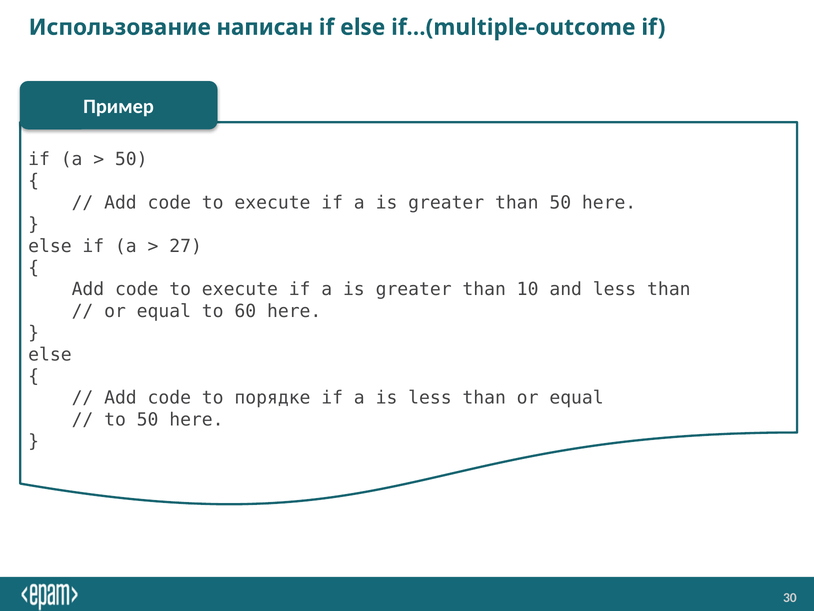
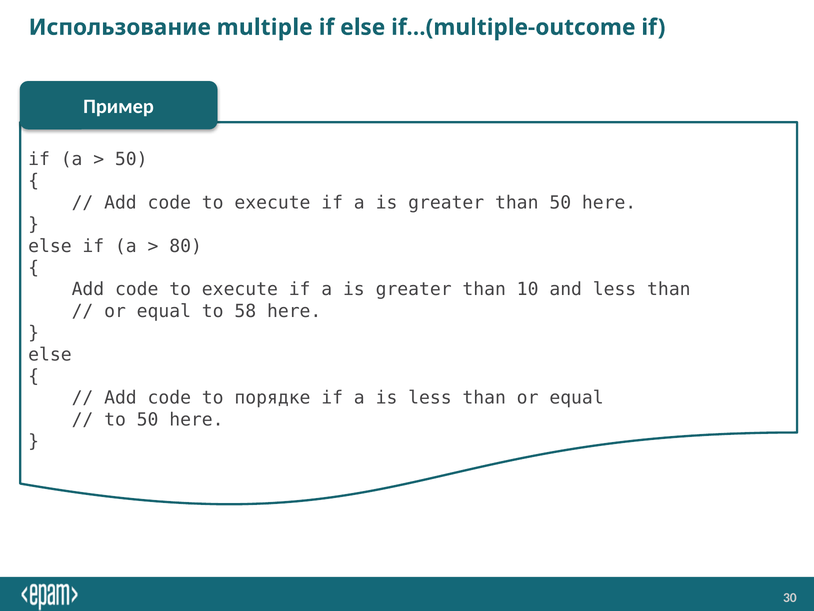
написан: написан -> multiple
27: 27 -> 80
60: 60 -> 58
